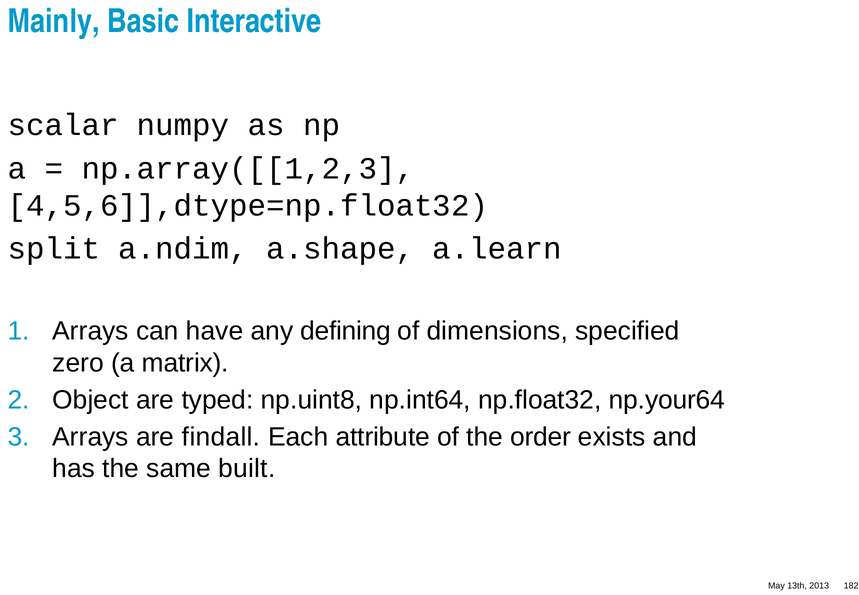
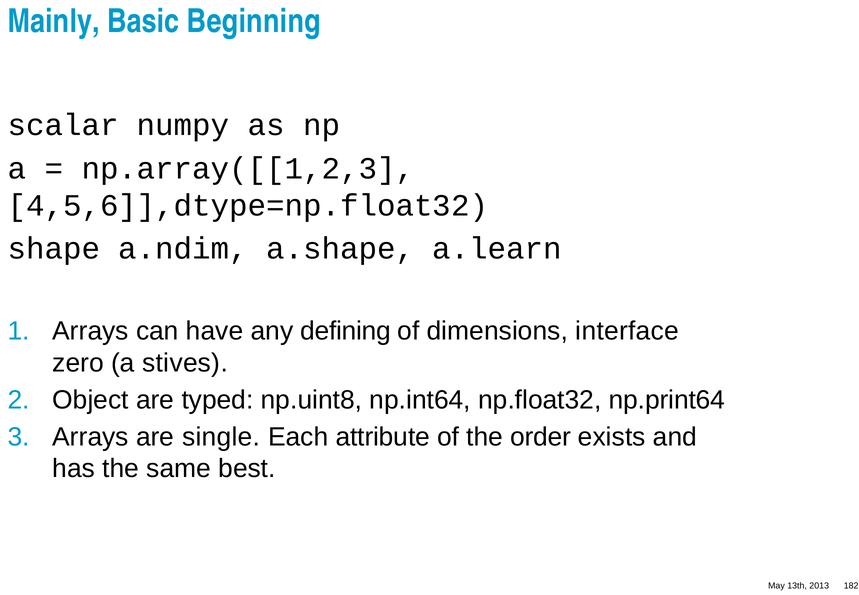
Interactive: Interactive -> Beginning
split: split -> shape
specified: specified -> interface
matrix: matrix -> stives
np.your64: np.your64 -> np.print64
findall: findall -> single
built: built -> best
